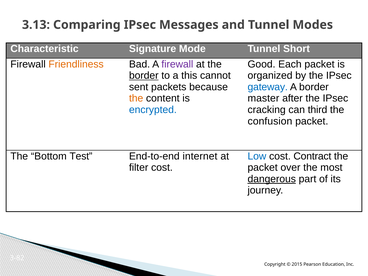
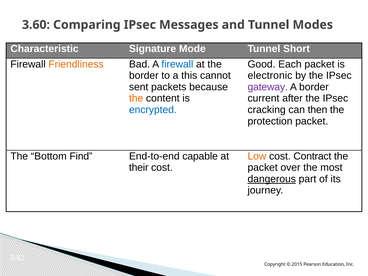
3.13: 3.13 -> 3.60
firewall at (177, 64) colour: purple -> blue
border at (144, 76) underline: present -> none
organized: organized -> electronic
gateway colour: blue -> purple
master: master -> current
third: third -> then
confusion: confusion -> protection
Test: Test -> Find
internet: internet -> capable
Low colour: blue -> orange
filter: filter -> their
